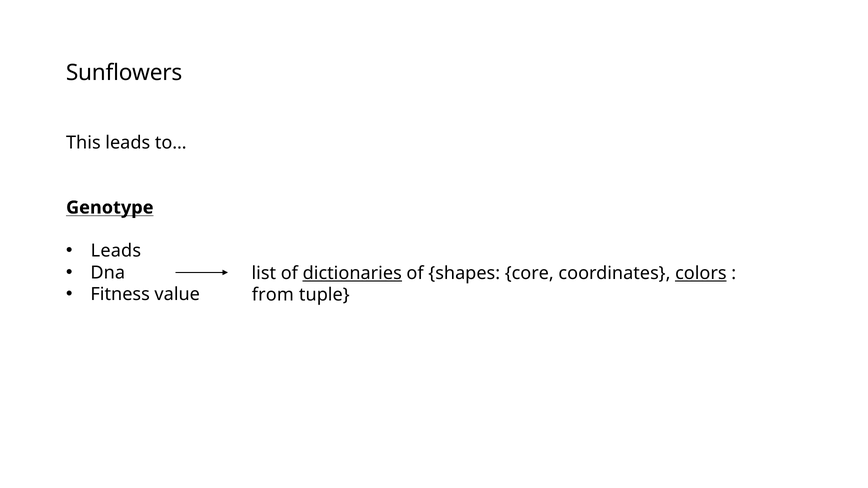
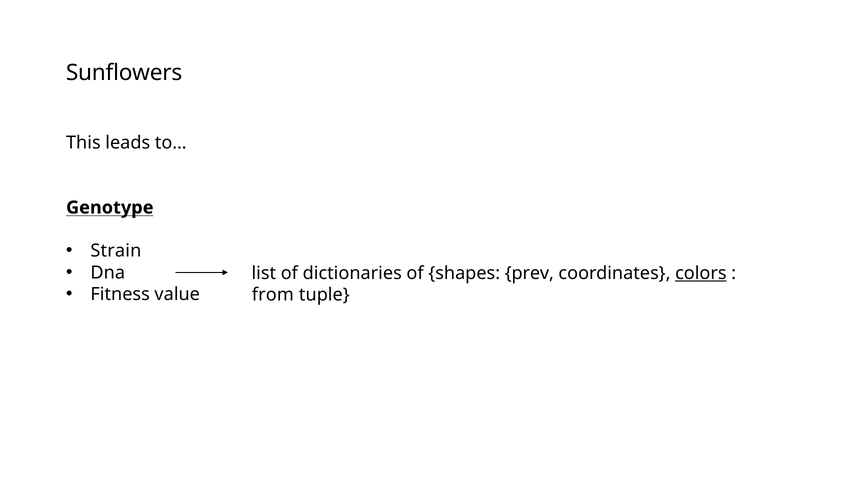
Leads at (116, 251): Leads -> Strain
dictionaries underline: present -> none
core: core -> prev
